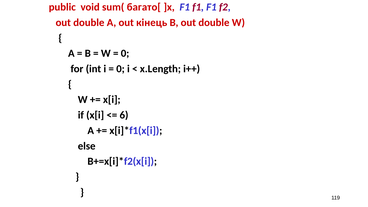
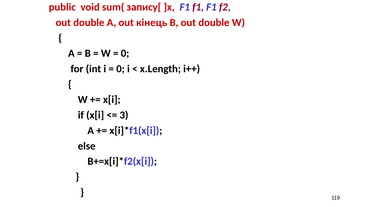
багато[: багато[ -> запису[
6: 6 -> 3
